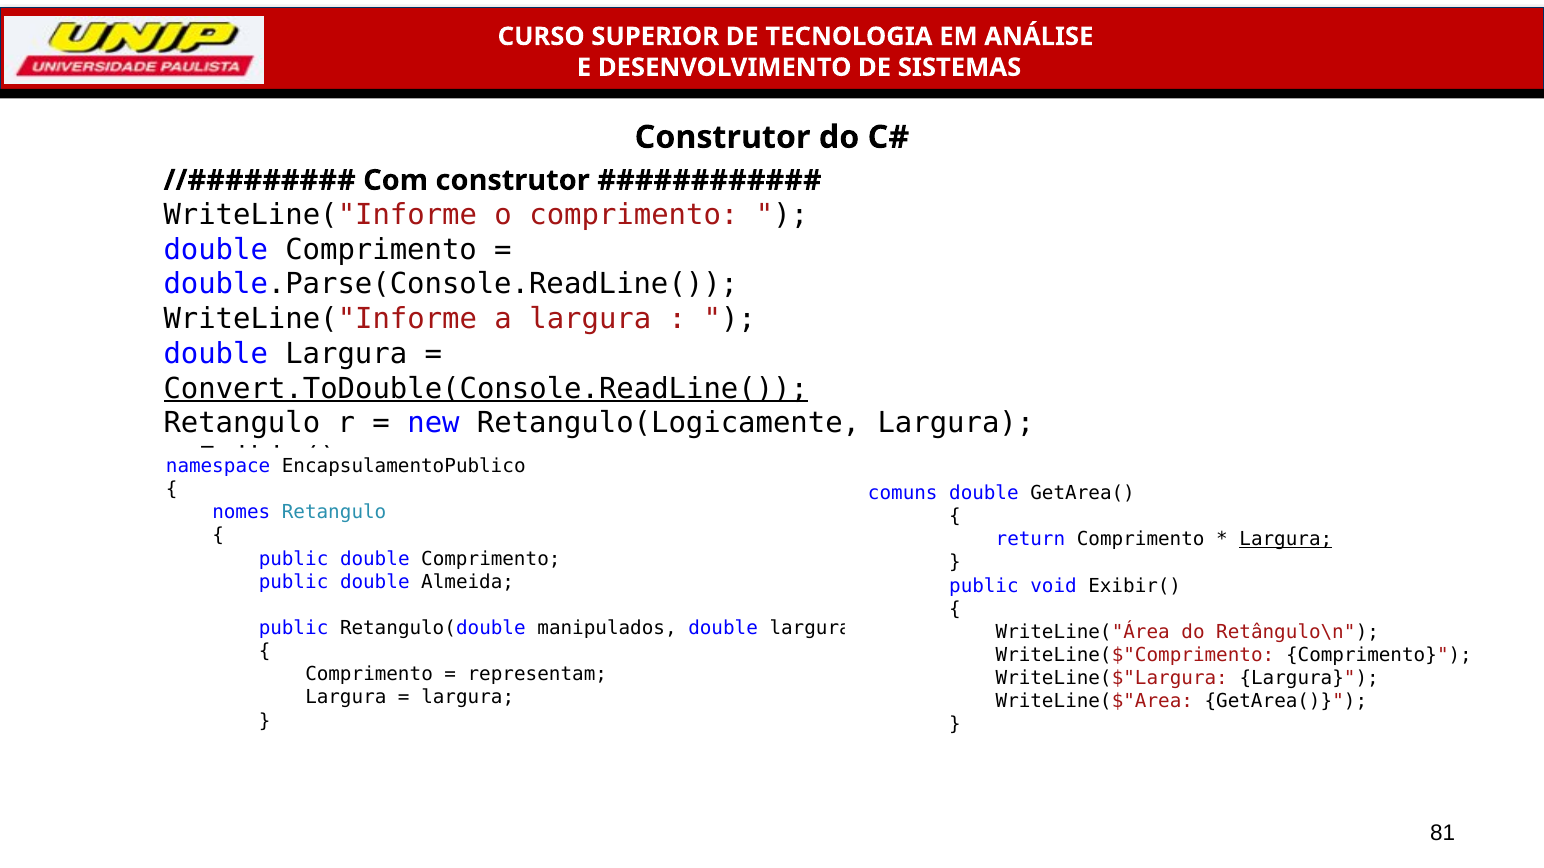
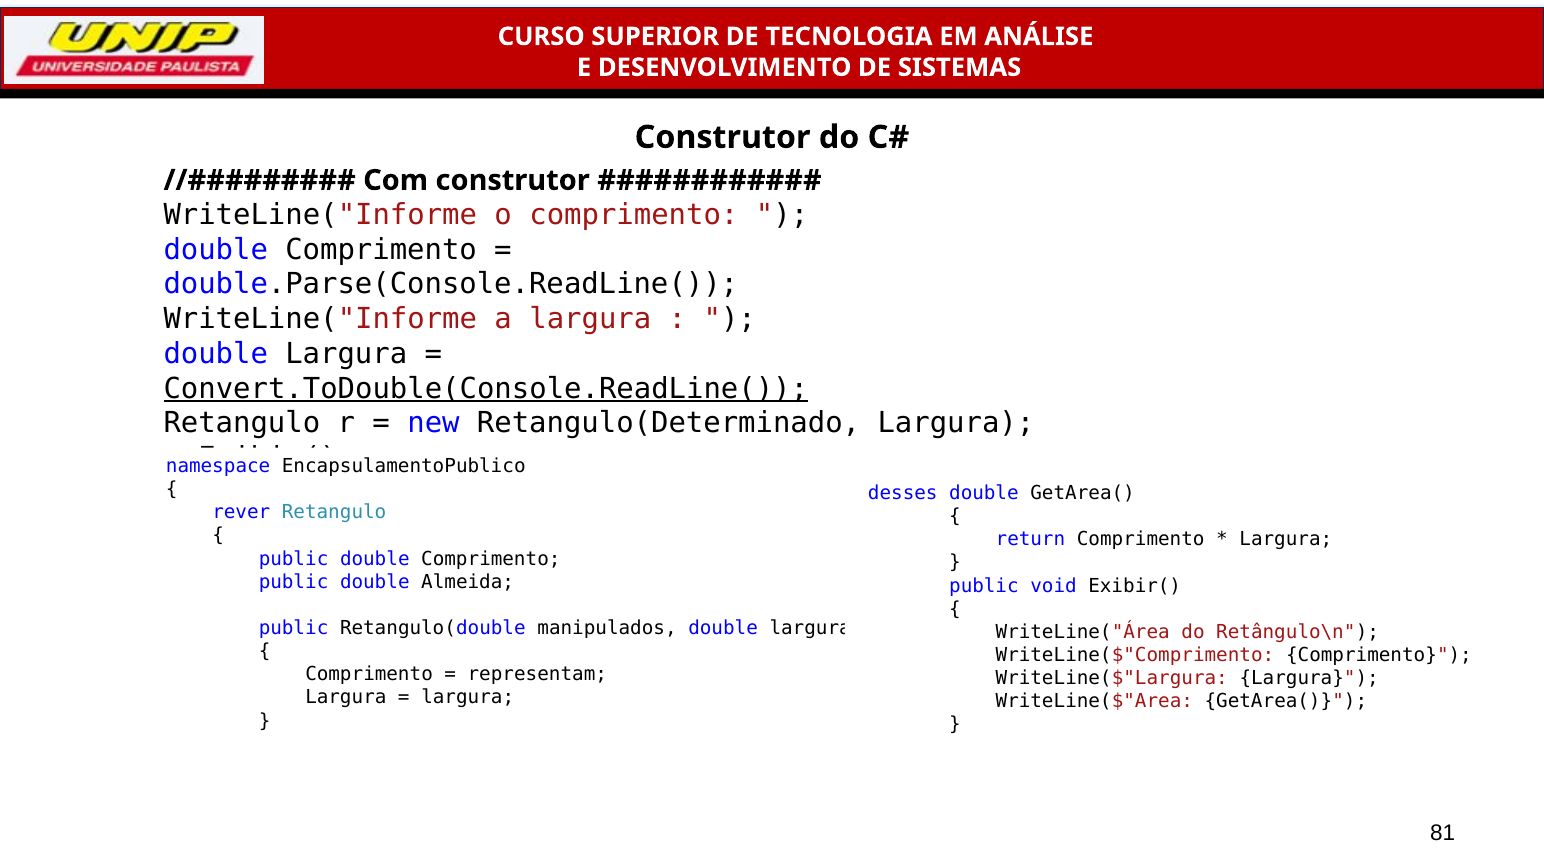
Retangulo(Logicamente: Retangulo(Logicamente -> Retangulo(Determinado
comuns: comuns -> desses
nomes: nomes -> rever
Largura at (1286, 540) underline: present -> none
